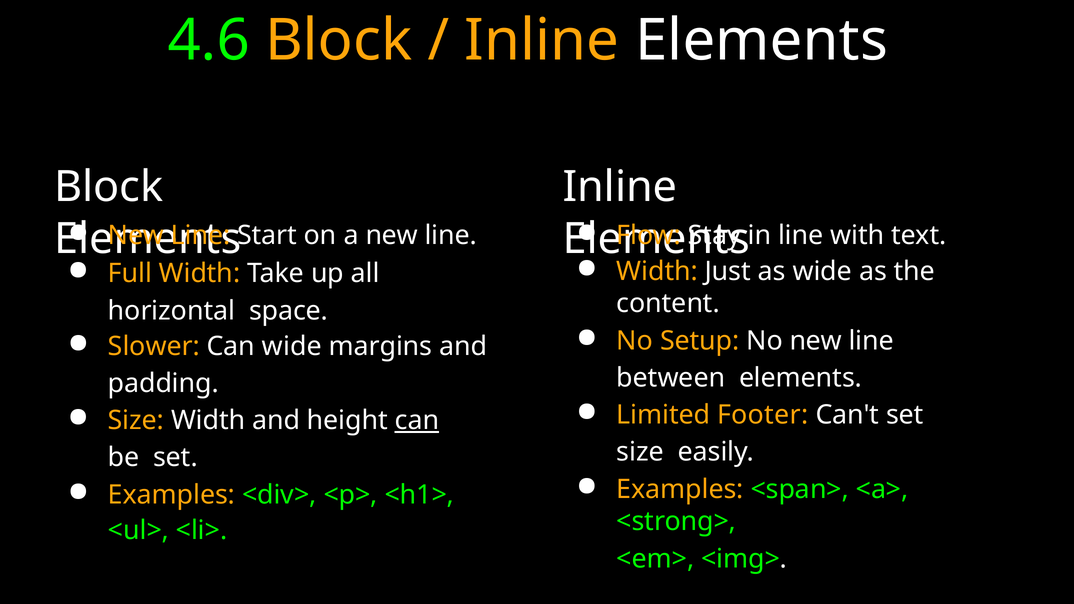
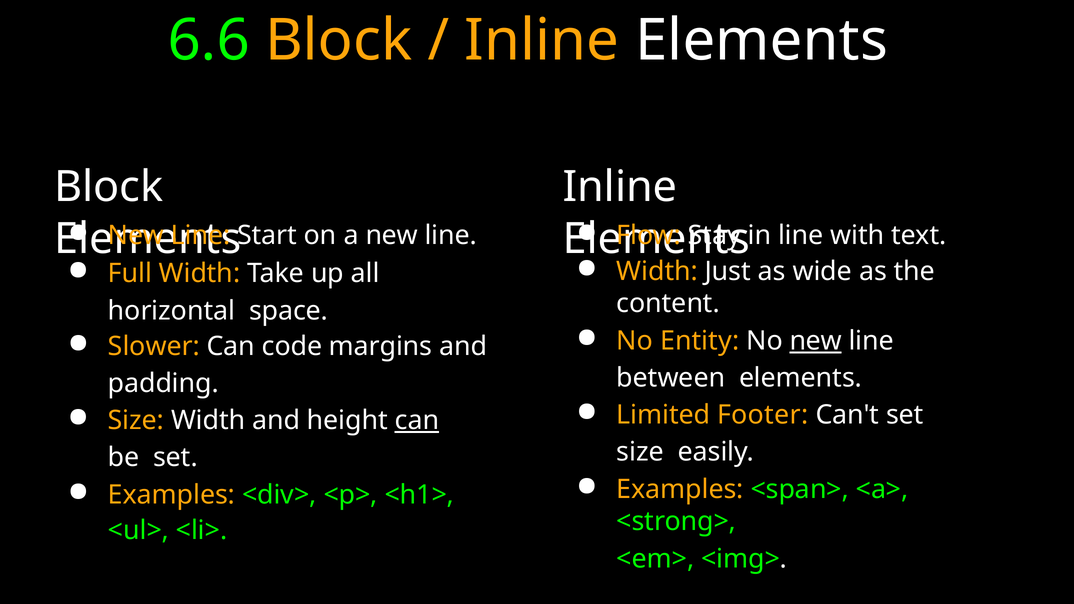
4.6: 4.6 -> 6.6
Setup: Setup -> Entity
new at (816, 341) underline: none -> present
Can wide: wide -> code
